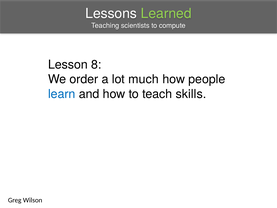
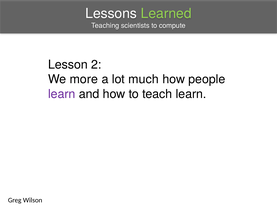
8: 8 -> 2
order: order -> more
learn at (62, 94) colour: blue -> purple
teach skills: skills -> learn
